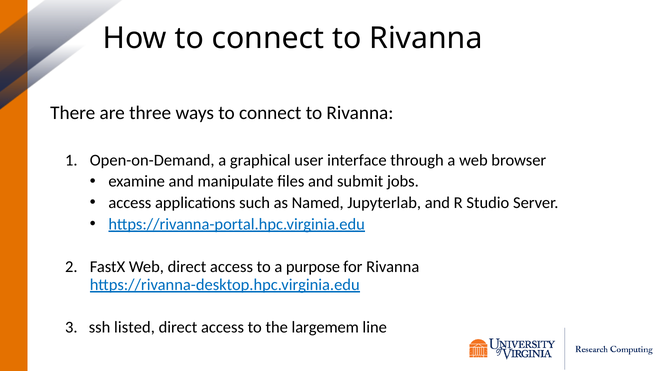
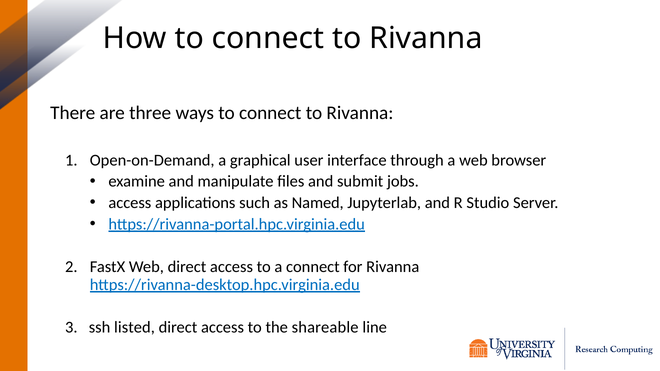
a purpose: purpose -> connect
largemem: largemem -> shareable
